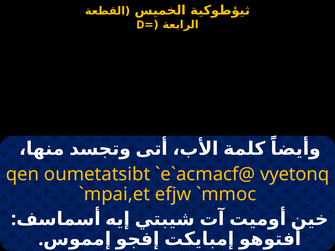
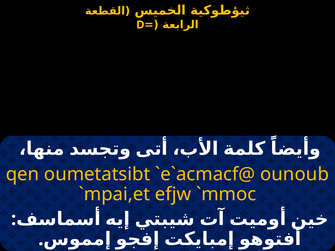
vyetonq: vyetonq -> ounoub
